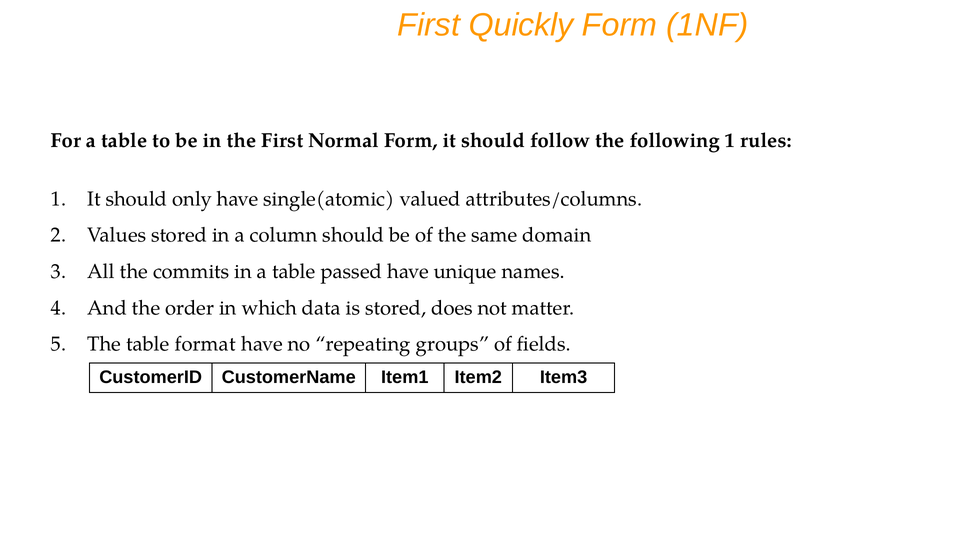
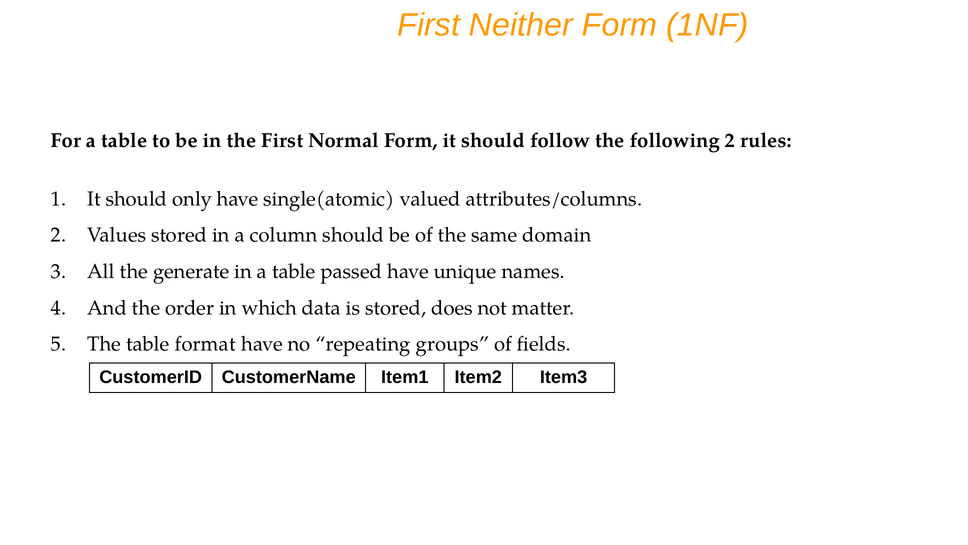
Quickly: Quickly -> Neither
following 1: 1 -> 2
commits: commits -> generate
